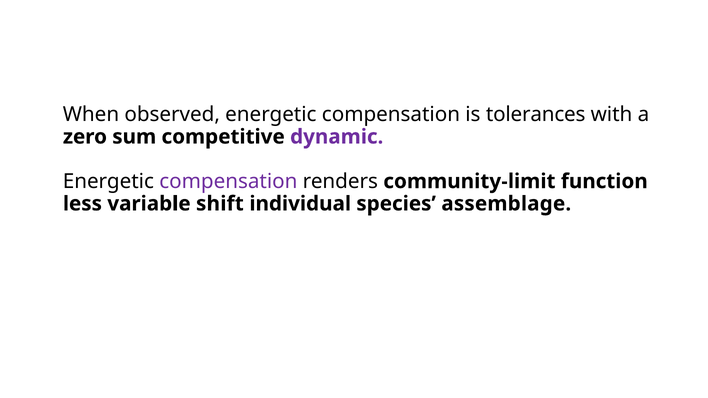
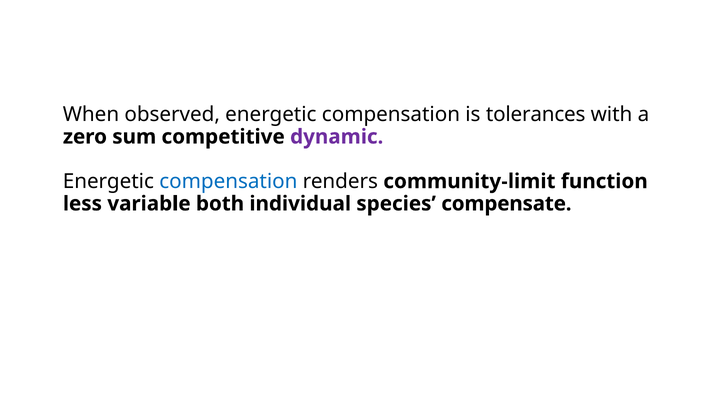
compensation at (228, 181) colour: purple -> blue
shift: shift -> both
assemblage: assemblage -> compensate
